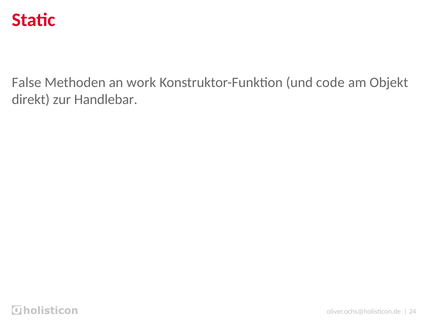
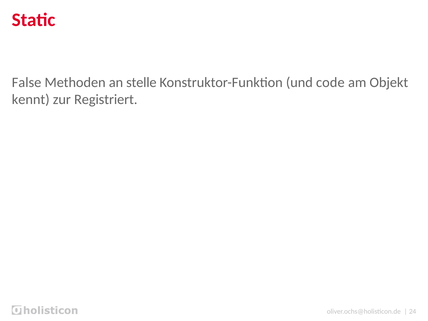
work: work -> stelle
direkt: direkt -> kennt
Handlebar: Handlebar -> Registriert
